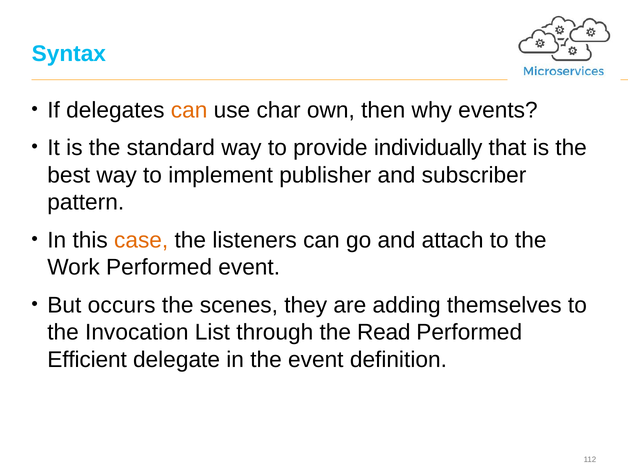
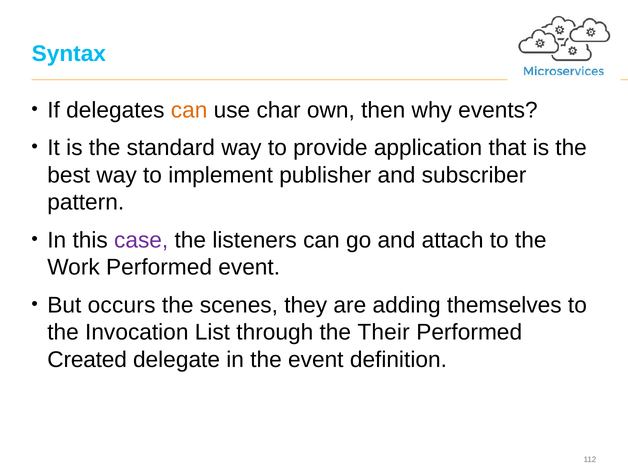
individually: individually -> application
case colour: orange -> purple
Read: Read -> Their
Efficient: Efficient -> Created
